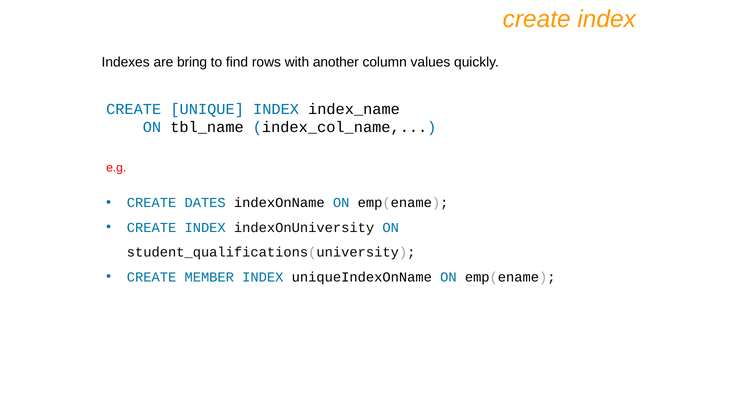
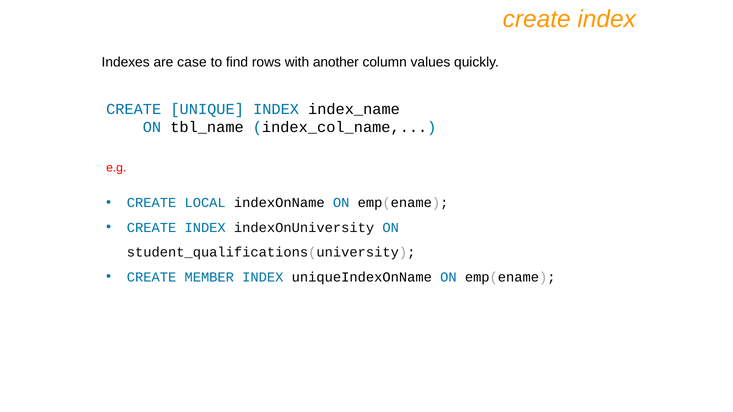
bring: bring -> case
DATES: DATES -> LOCAL
